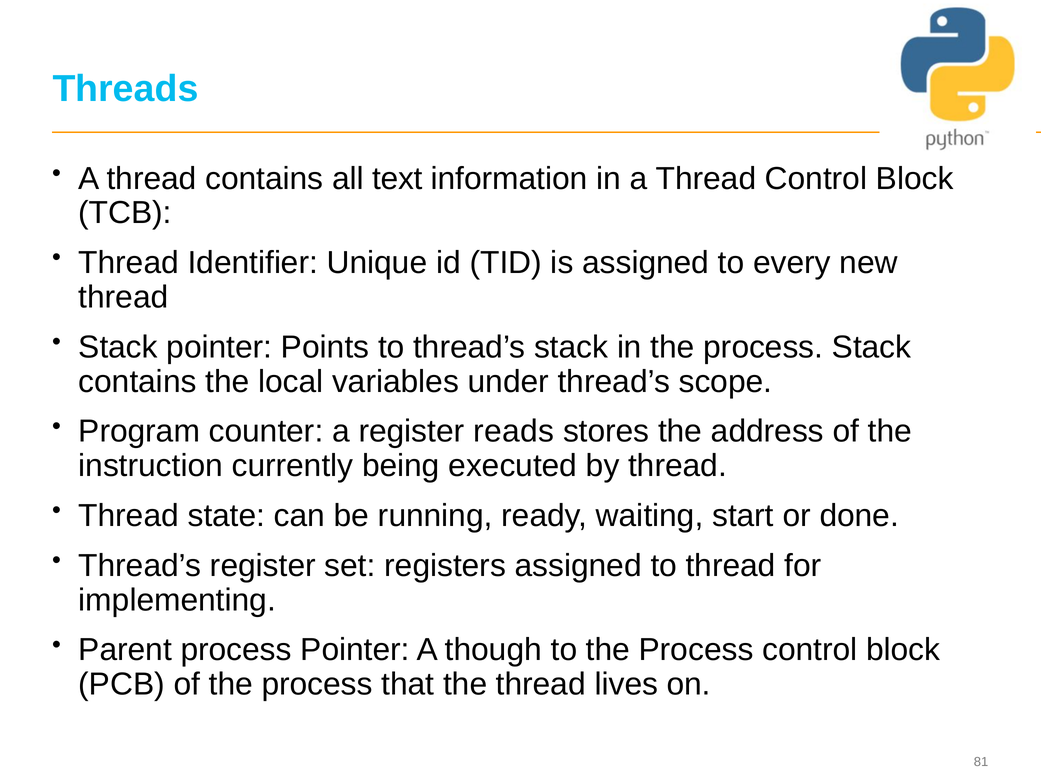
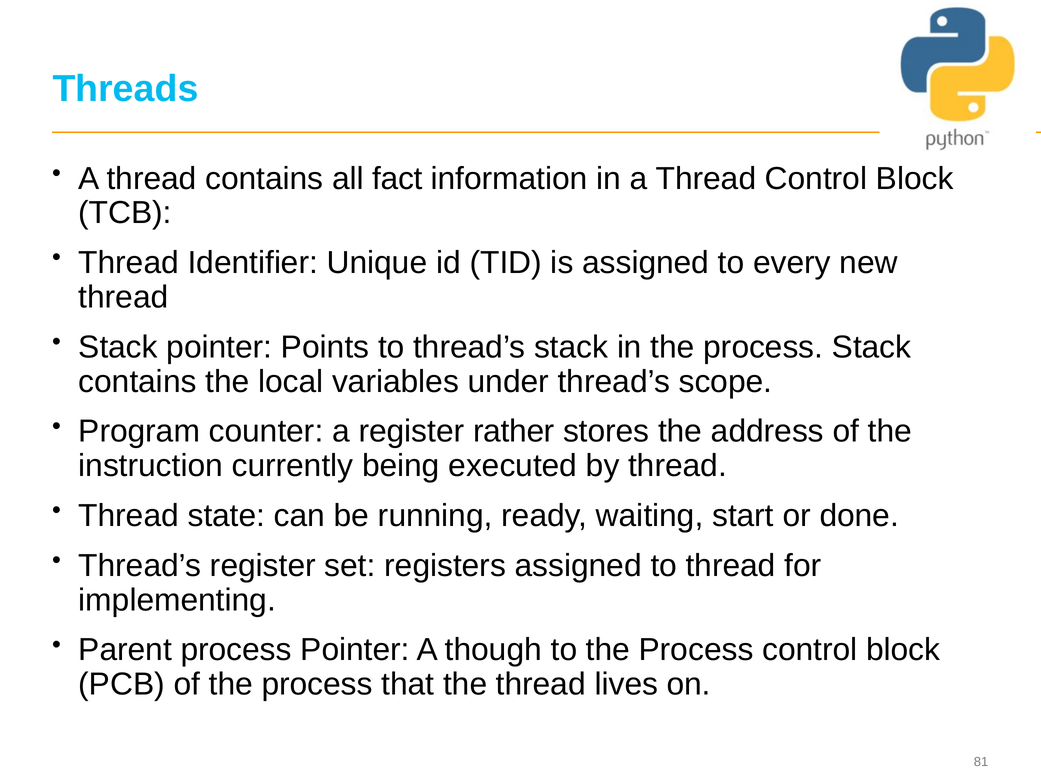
text: text -> fact
reads: reads -> rather
